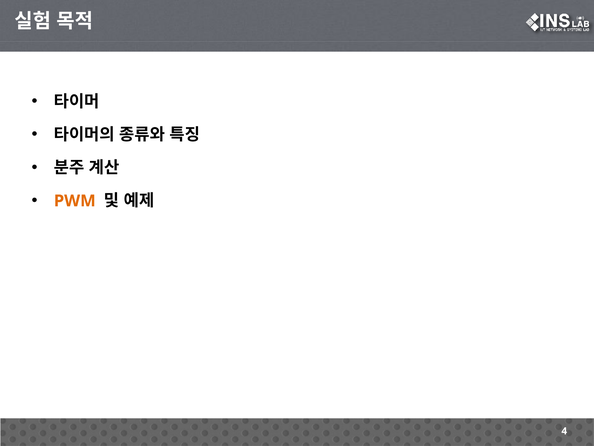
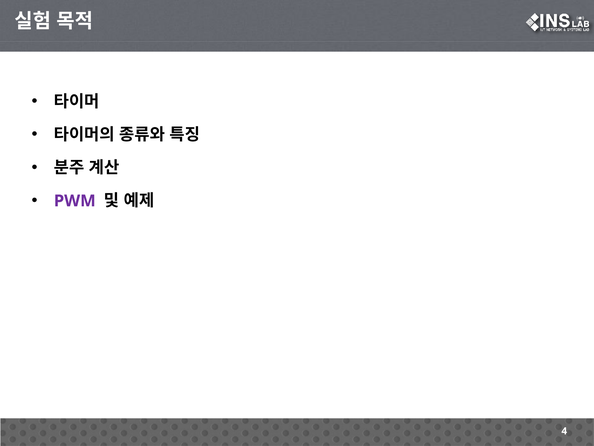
PWM colour: orange -> purple
